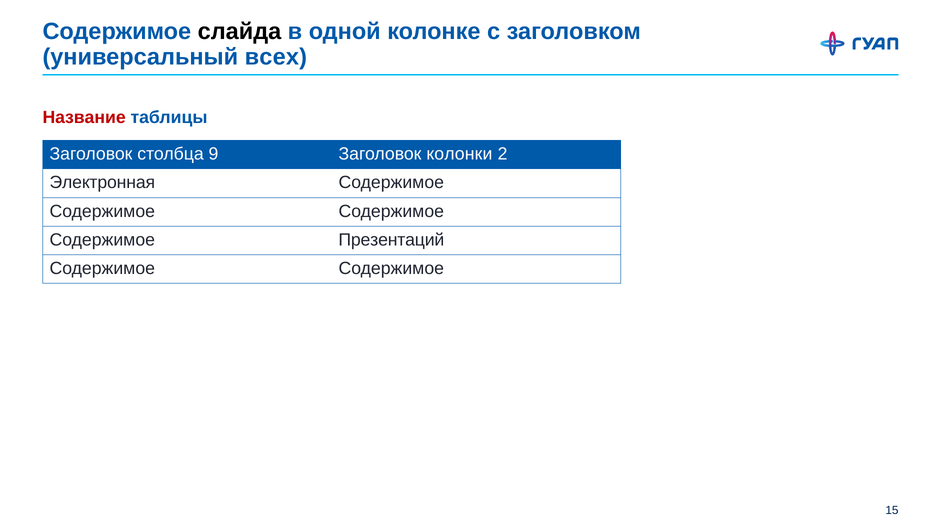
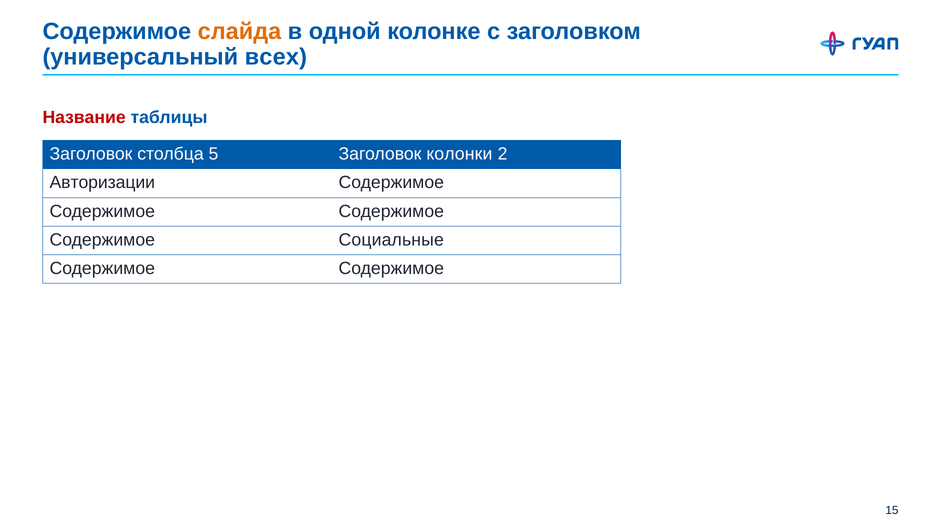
слайда colour: black -> orange
9: 9 -> 5
Электронная: Электронная -> Авторизации
Презентаций: Презентаций -> Социальные
